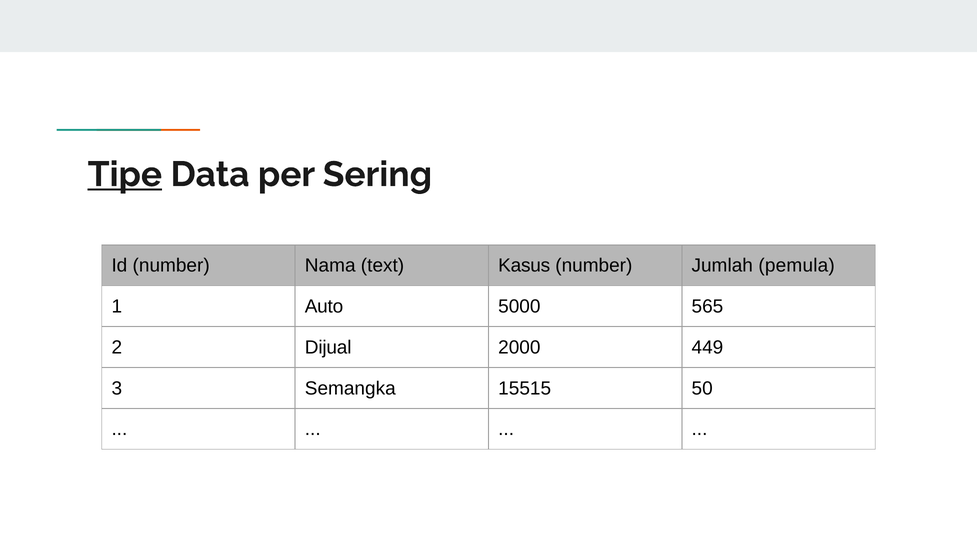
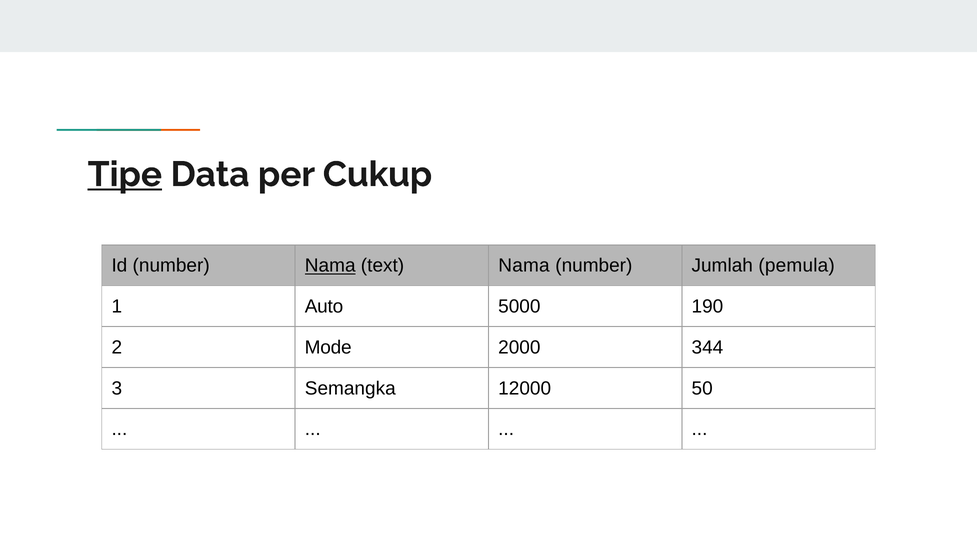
Sering: Sering -> Cukup
Nama at (330, 265) underline: none -> present
text Kasus: Kasus -> Nama
565: 565 -> 190
Dijual: Dijual -> Mode
449: 449 -> 344
15515: 15515 -> 12000
